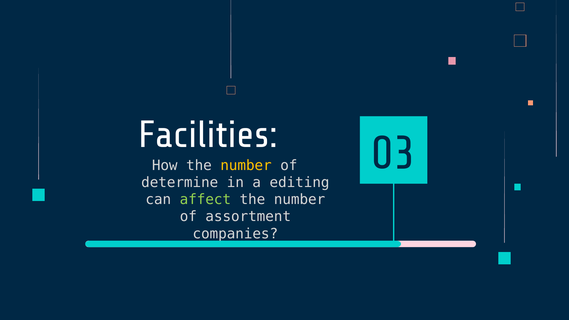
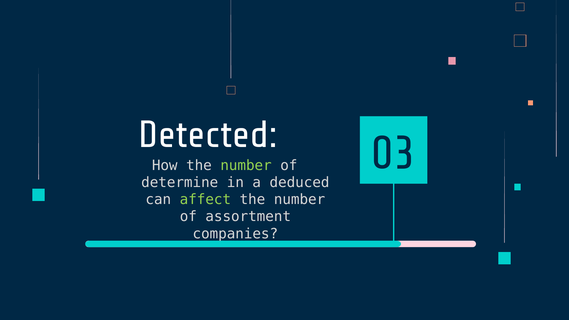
Facilities: Facilities -> Detected
number at (246, 165) colour: yellow -> light green
editing: editing -> deduced
